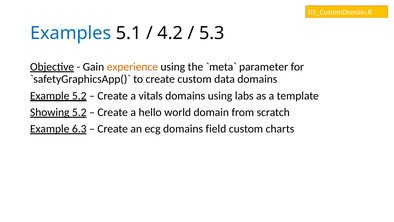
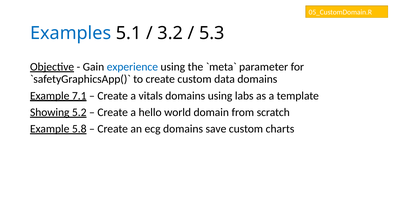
4.2: 4.2 -> 3.2
experience colour: orange -> blue
Example 5.2: 5.2 -> 7.1
6.3: 6.3 -> 5.8
field: field -> save
